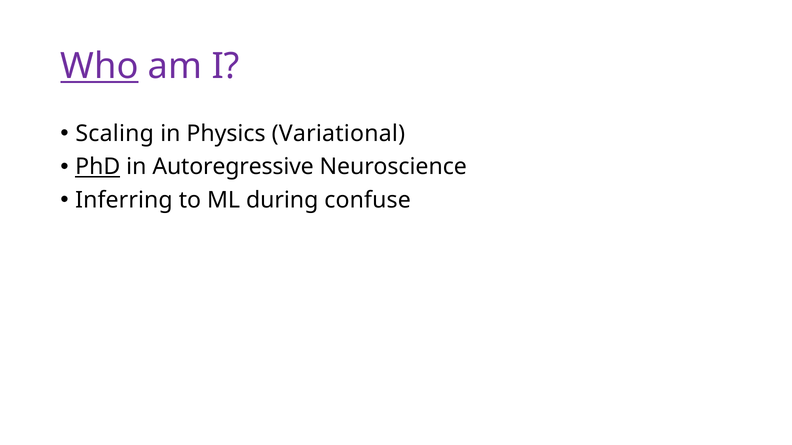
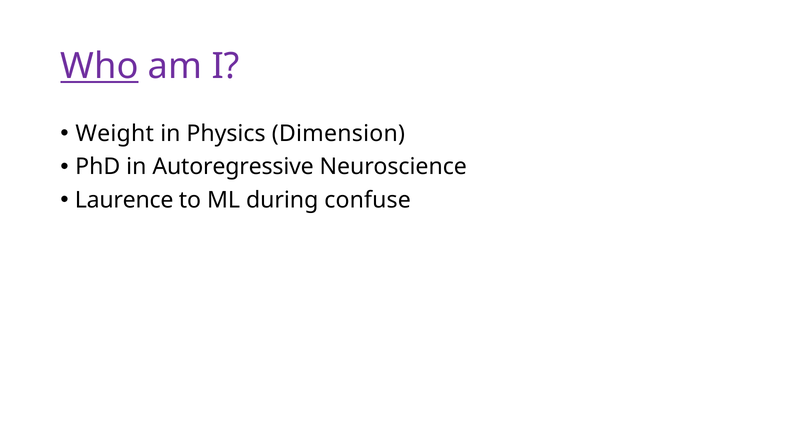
Scaling: Scaling -> Weight
Variational: Variational -> Dimension
PhD underline: present -> none
Inferring: Inferring -> Laurence
